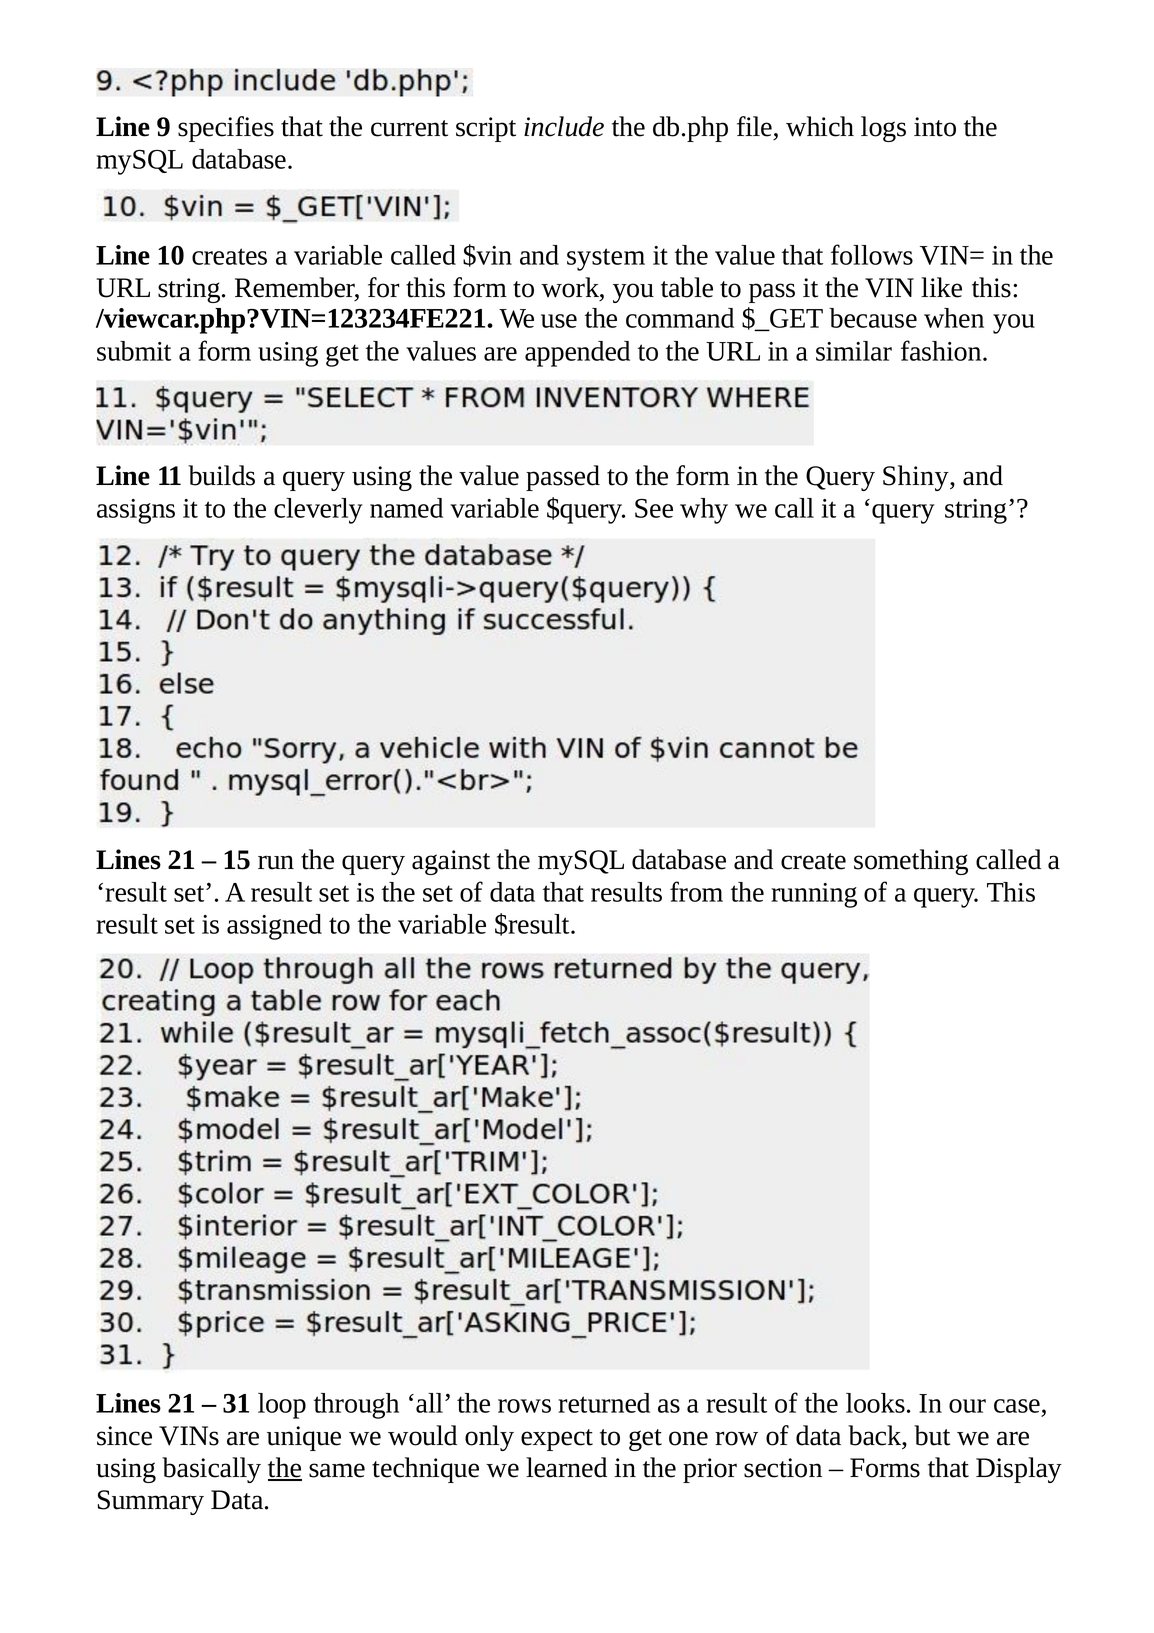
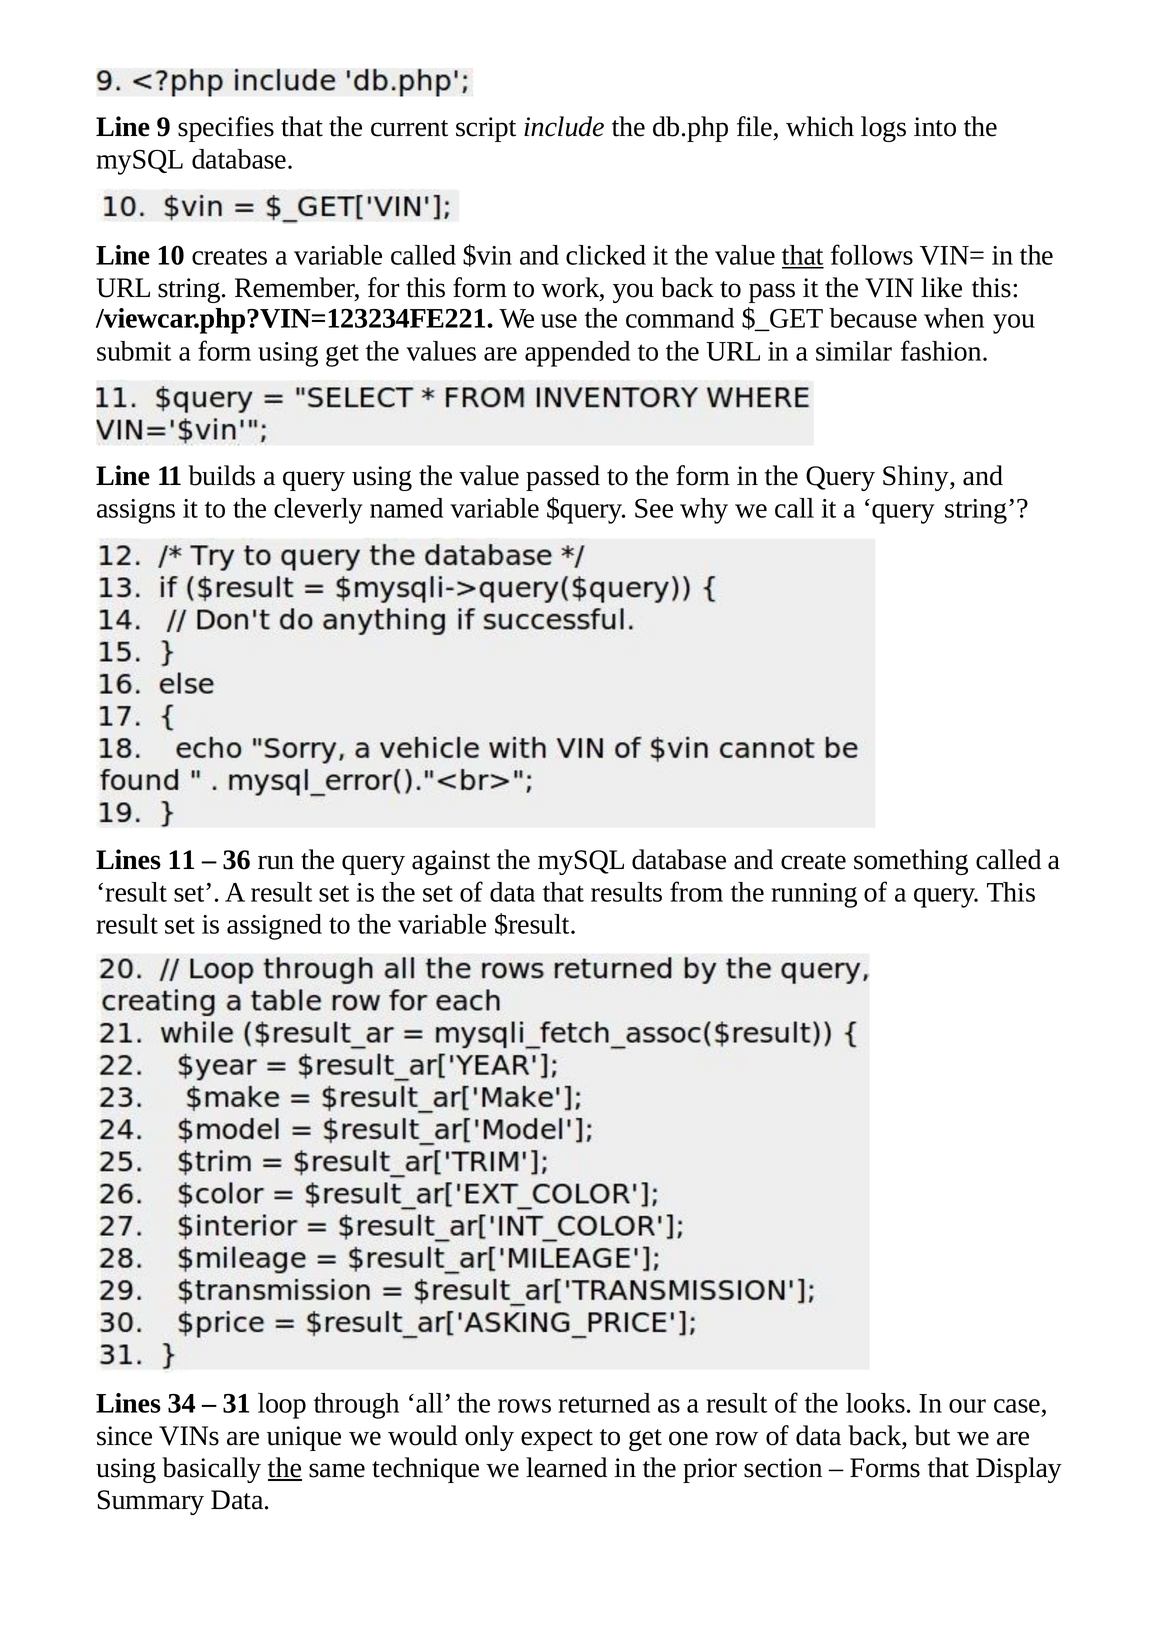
system: system -> clicked
that at (803, 256) underline: none -> present
you table: table -> back
21 at (182, 860): 21 -> 11
15: 15 -> 36
21 at (182, 1404): 21 -> 34
